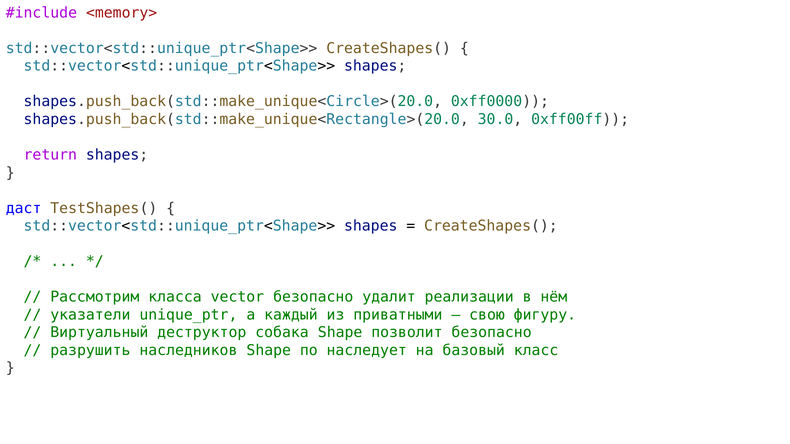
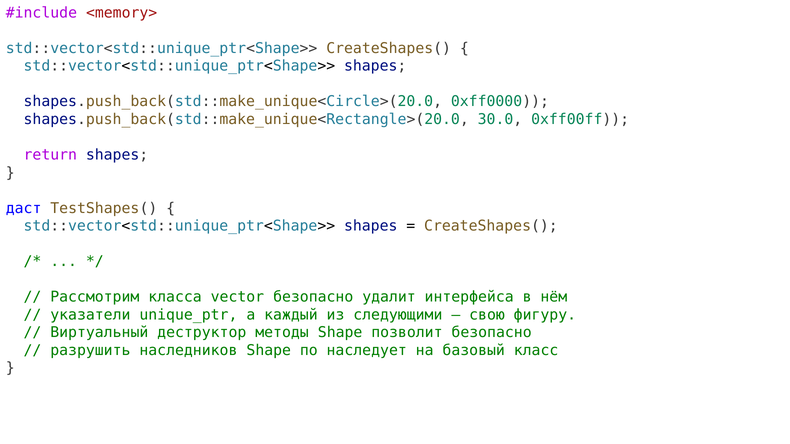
реализации: реализации -> интерфейса
приватными: приватными -> следующими
собака: собака -> методы
